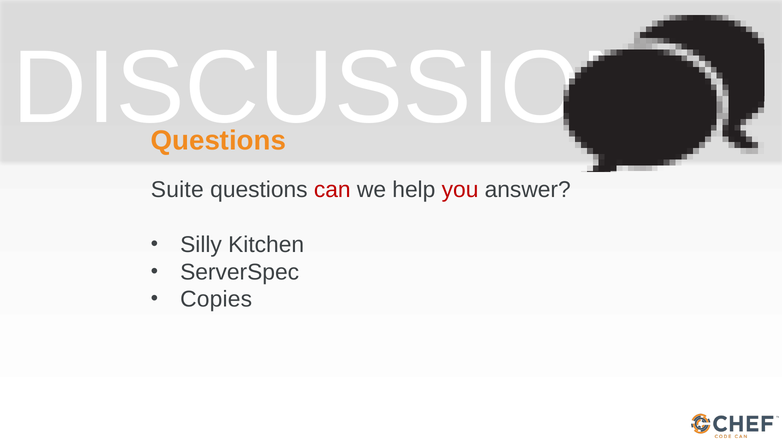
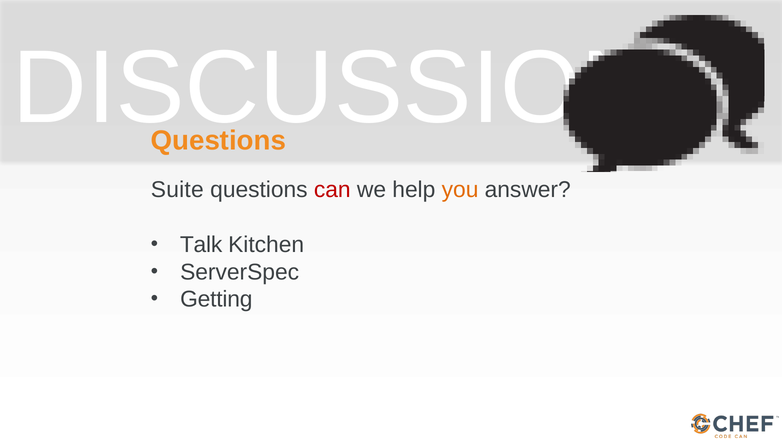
you colour: red -> orange
Silly: Silly -> Talk
Copies: Copies -> Getting
